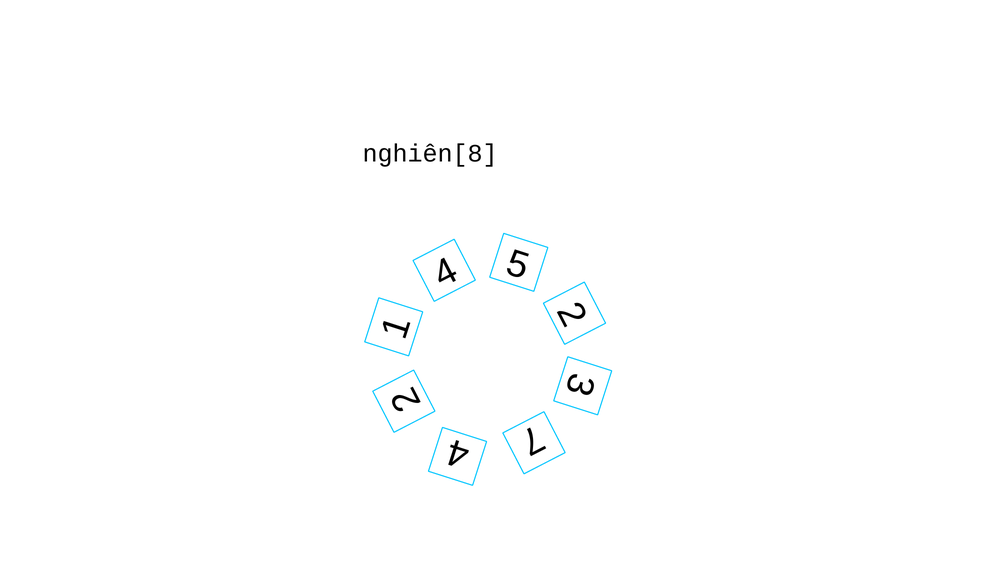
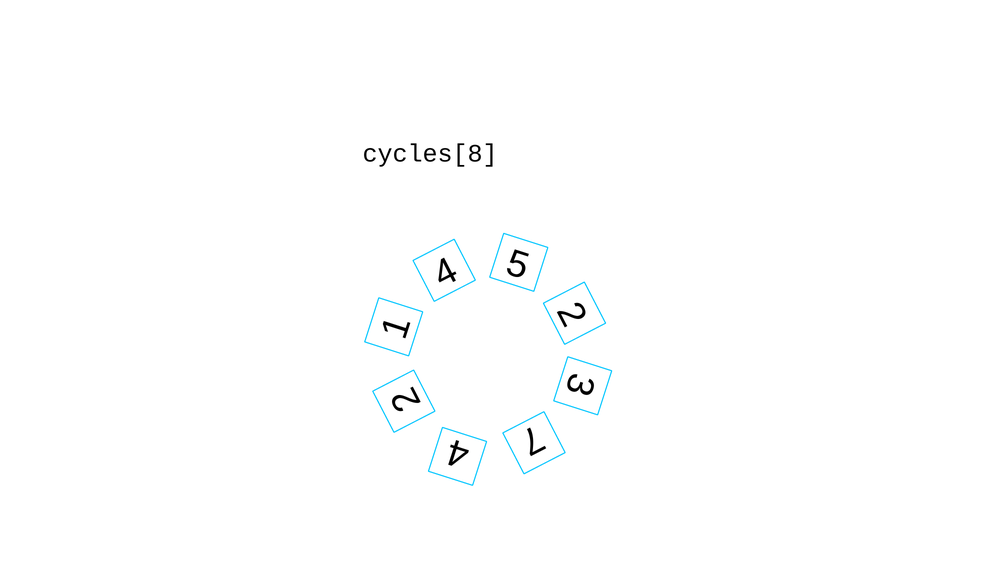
nghiên[8: nghiên[8 -> cycles[8
